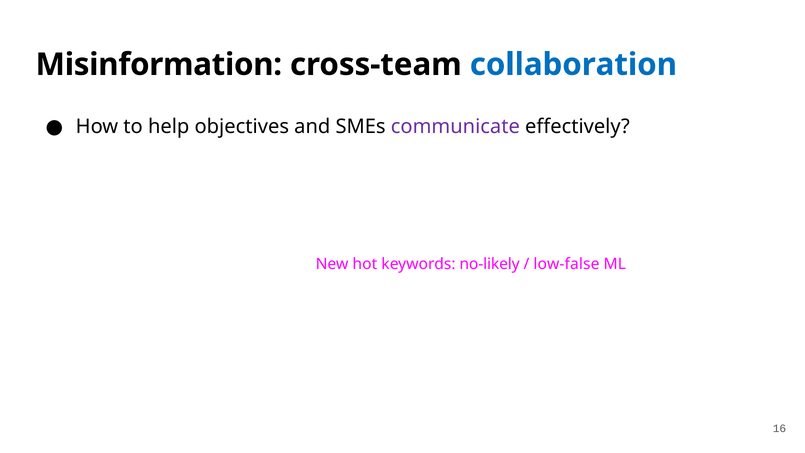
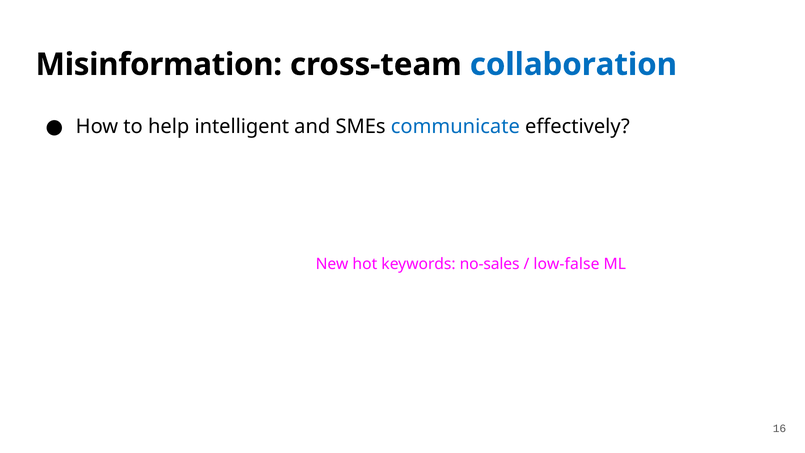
objectives: objectives -> intelligent
communicate colour: purple -> blue
no-likely: no-likely -> no-sales
